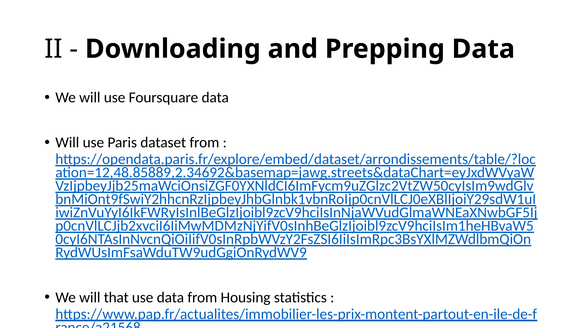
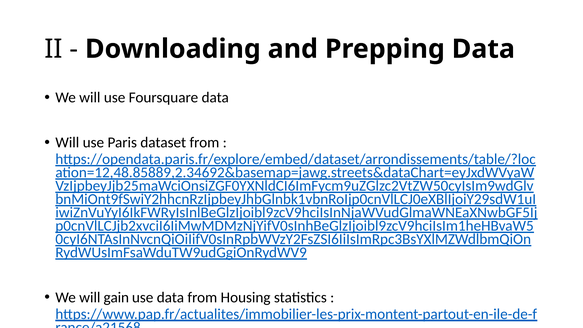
that: that -> gain
